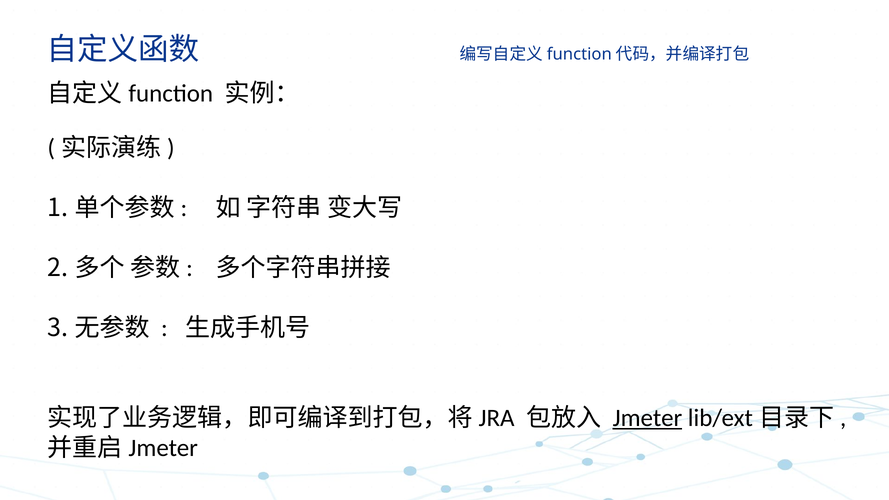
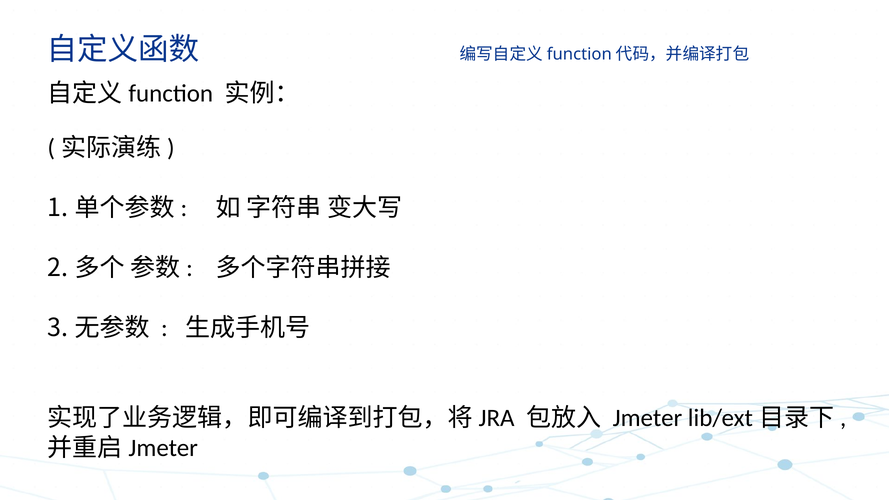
Jmeter underline: present -> none
